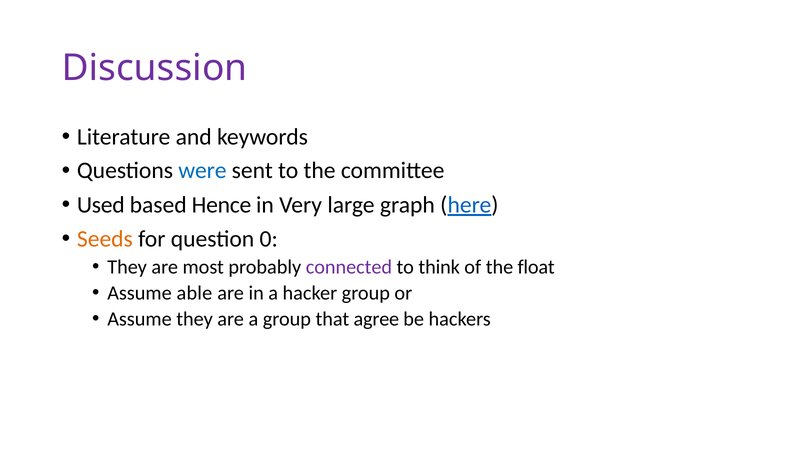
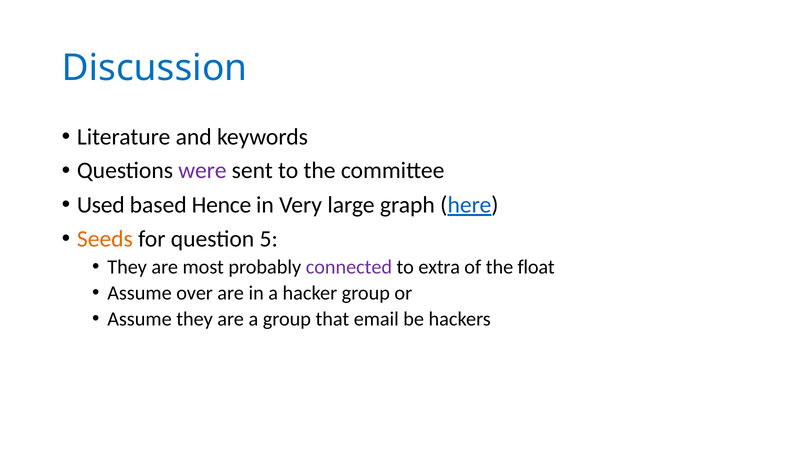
Discussion colour: purple -> blue
were colour: blue -> purple
0: 0 -> 5
think: think -> extra
able: able -> over
agree: agree -> email
